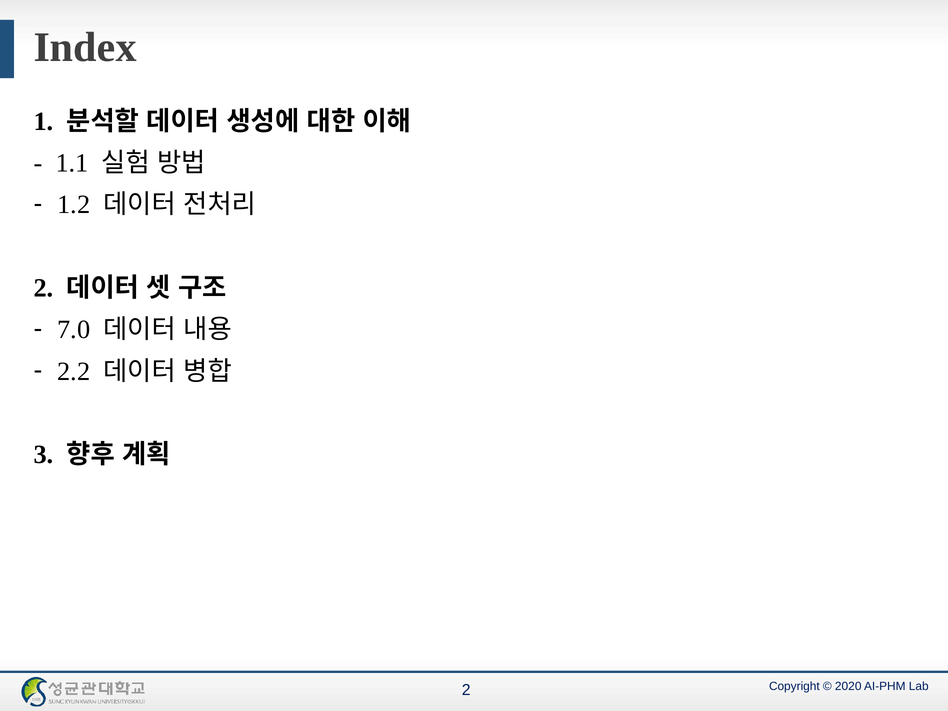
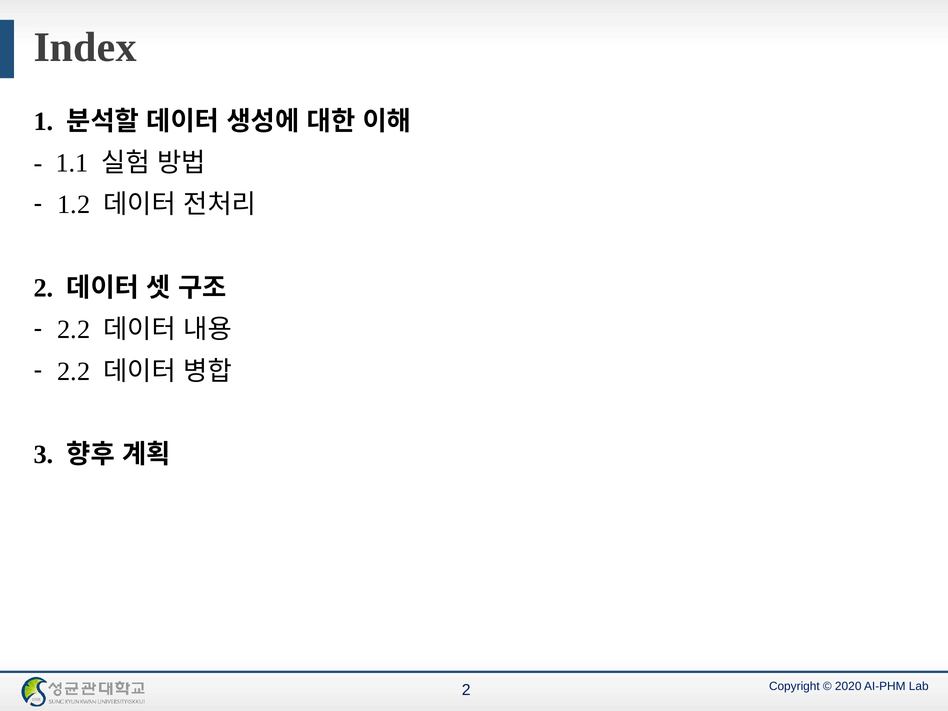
7.0 at (74, 330): 7.0 -> 2.2
